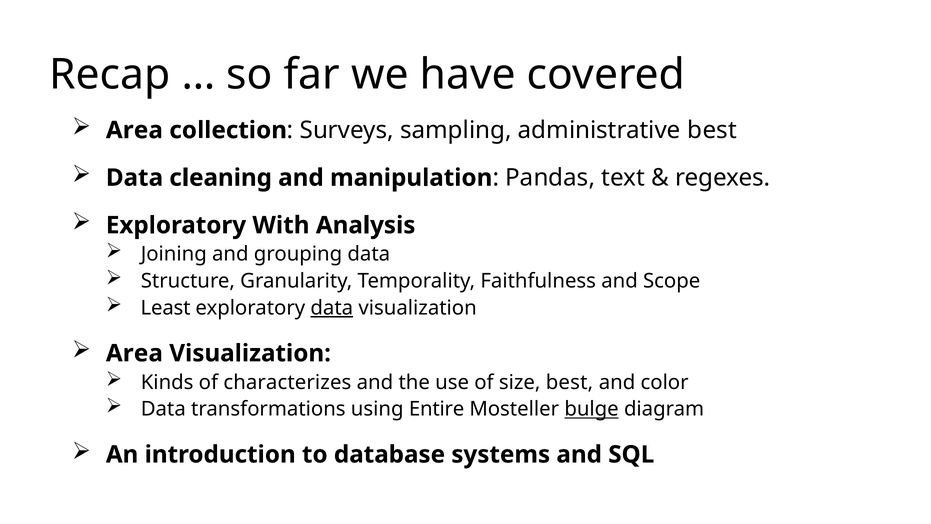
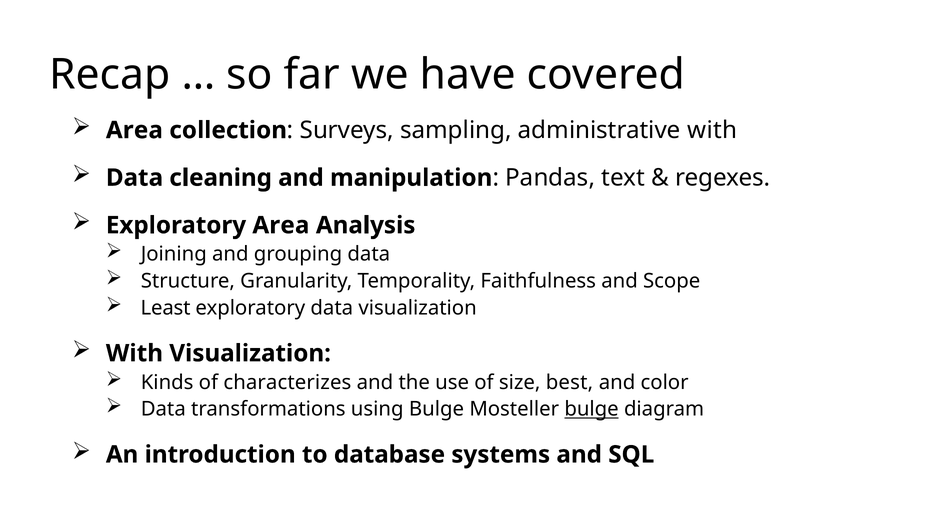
administrative best: best -> with
Exploratory With: With -> Area
data at (332, 308) underline: present -> none
Area at (134, 353): Area -> With
using Entire: Entire -> Bulge
